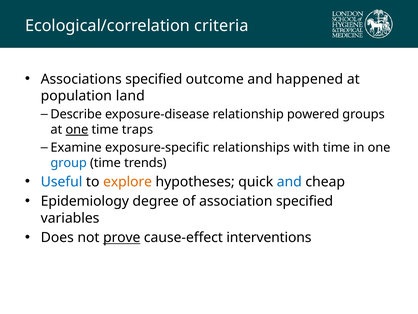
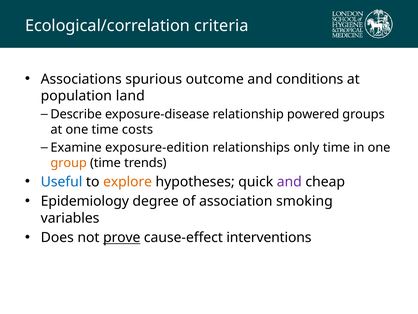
Associations specified: specified -> spurious
happened: happened -> conditions
one at (77, 129) underline: present -> none
traps: traps -> costs
exposure-specific: exposure-specific -> exposure-edition
with: with -> only
group colour: blue -> orange
and at (289, 181) colour: blue -> purple
association specified: specified -> smoking
